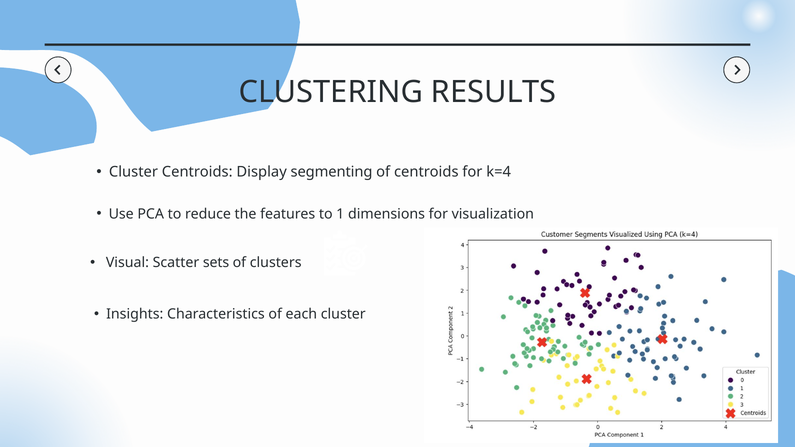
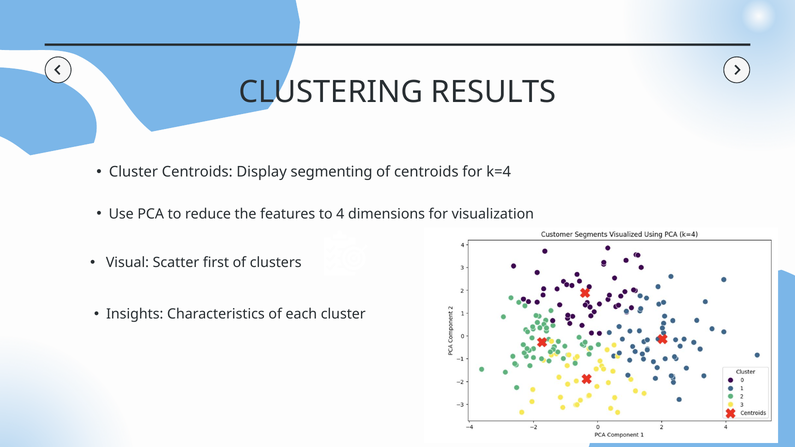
1: 1 -> 4
sets: sets -> first
